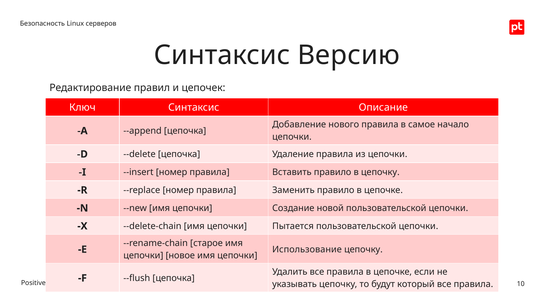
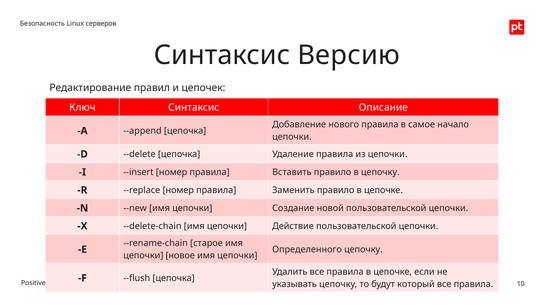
Пытается: Пытается -> Действие
Использование: Использование -> Определенного
